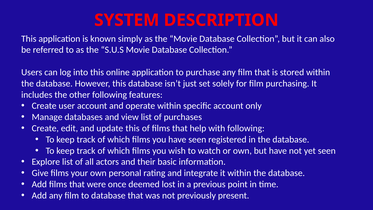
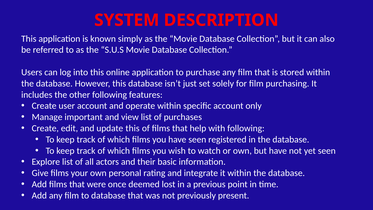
databases: databases -> important
